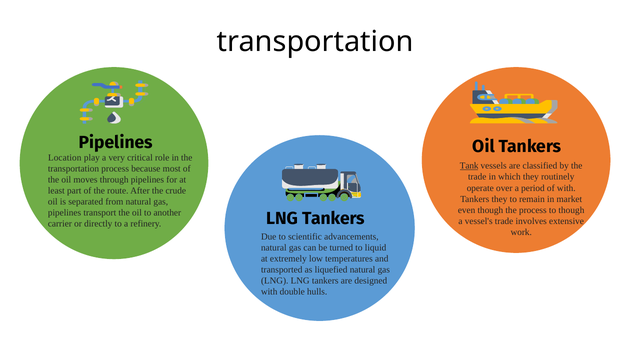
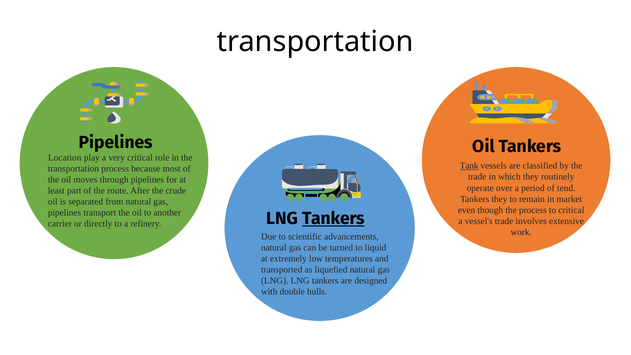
of with: with -> tend
to though: though -> critical
Tankers at (333, 219) underline: none -> present
